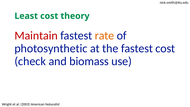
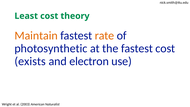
Maintain colour: red -> orange
check: check -> exists
biomass: biomass -> electron
